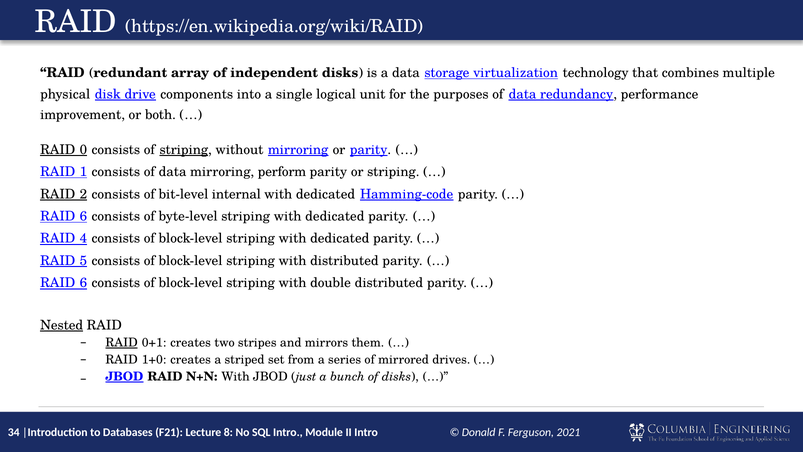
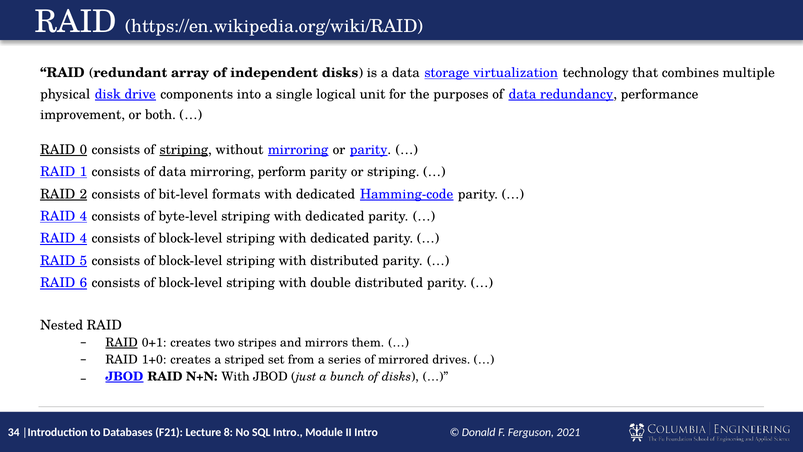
internal: internal -> formats
6 at (83, 216): 6 -> 4
Nested underline: present -> none
